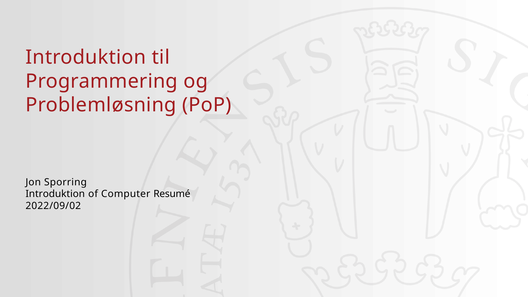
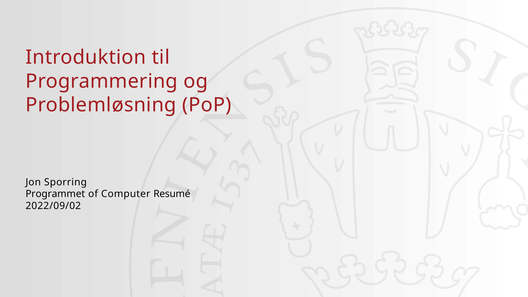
Introduktion at (55, 194): Introduktion -> Programmet
